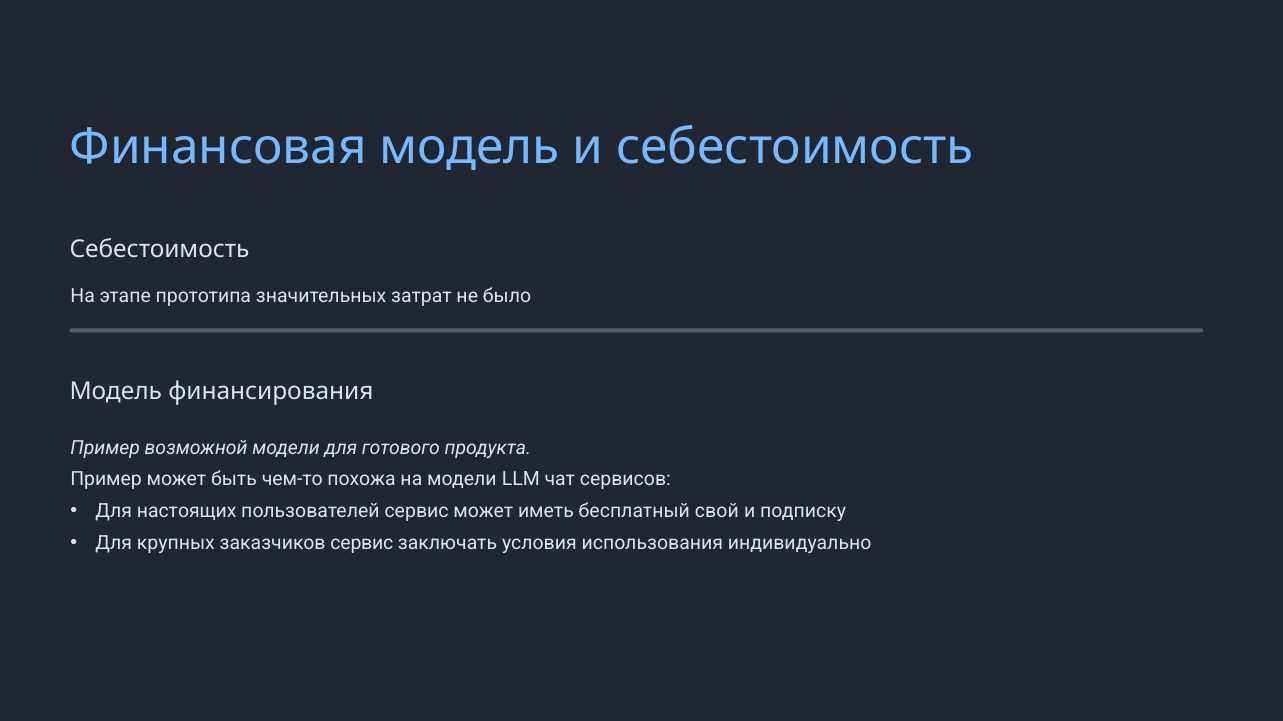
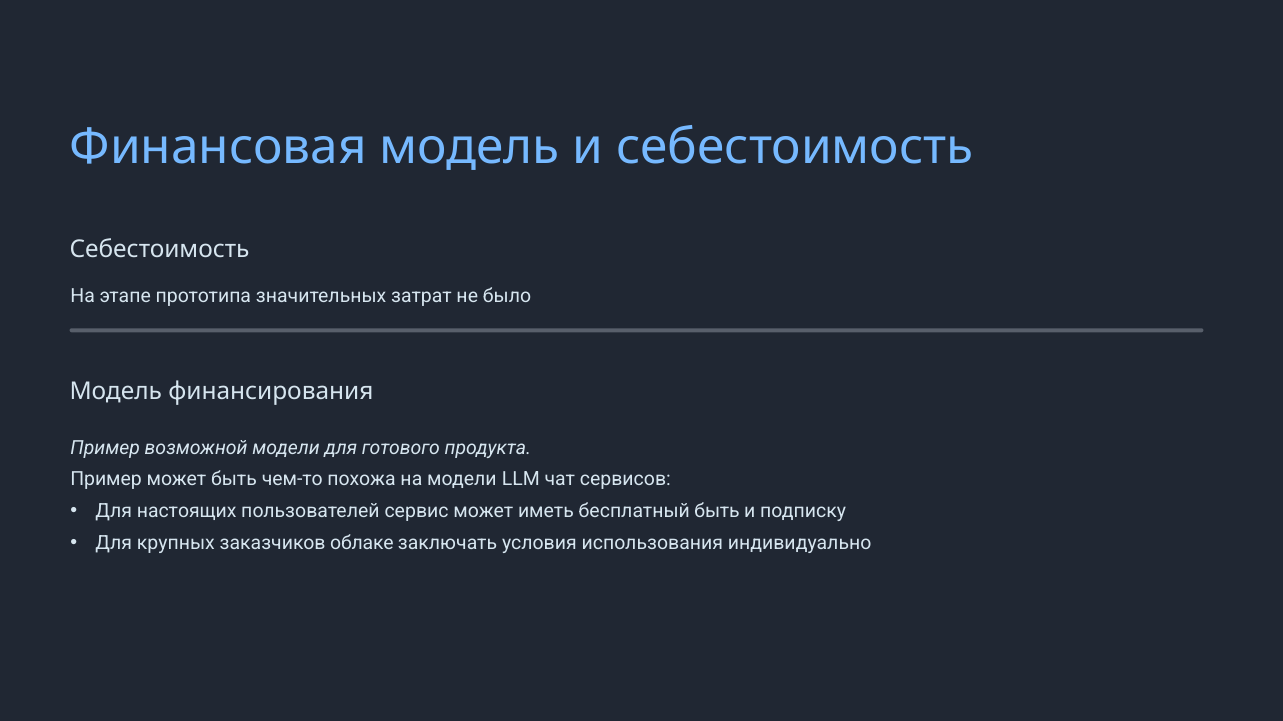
бесплатный свой: свой -> быть
заказчиков сервис: сервис -> облаке
